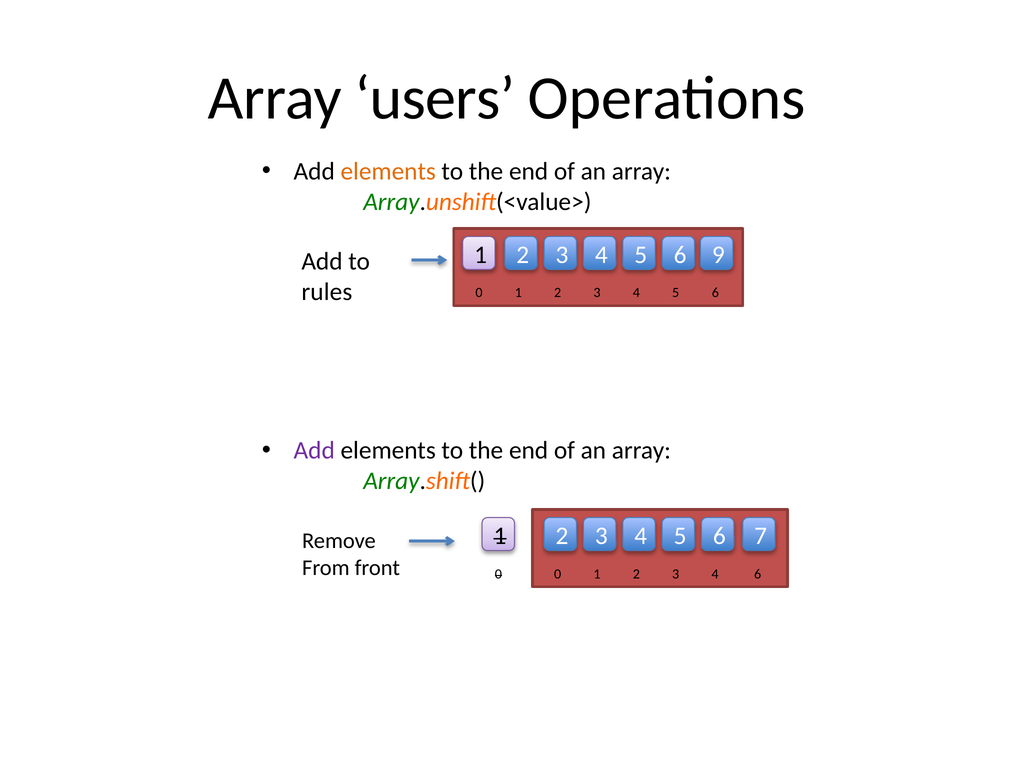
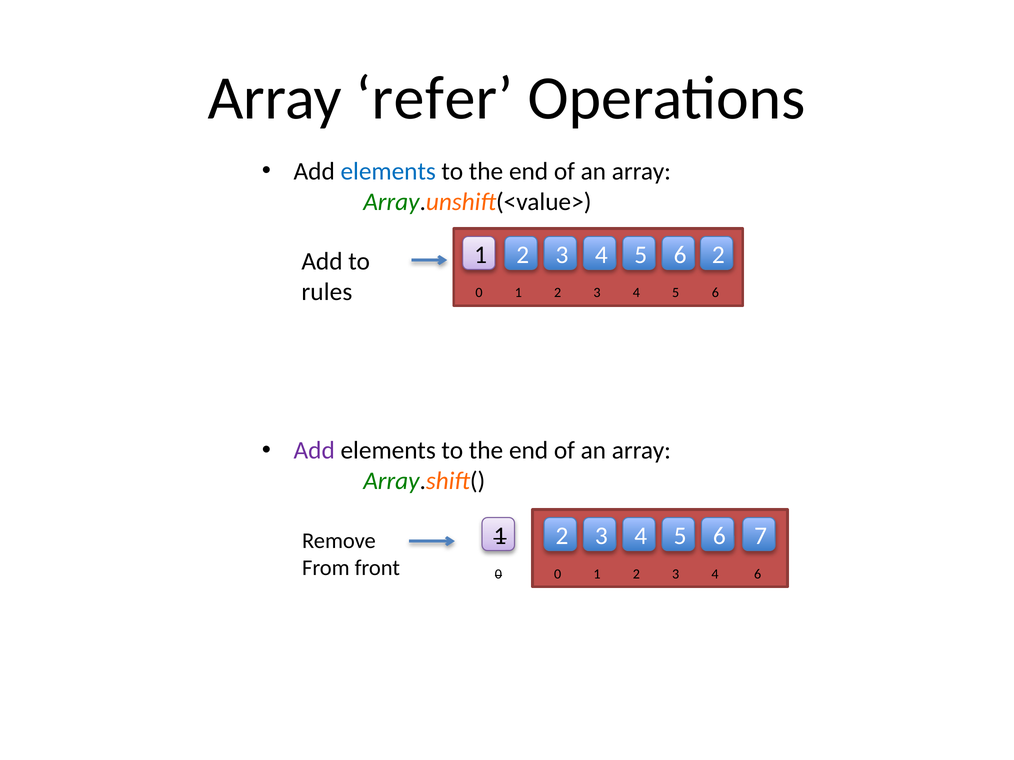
users: users -> refer
elements at (388, 171) colour: orange -> blue
9 at (718, 255): 9 -> 2
